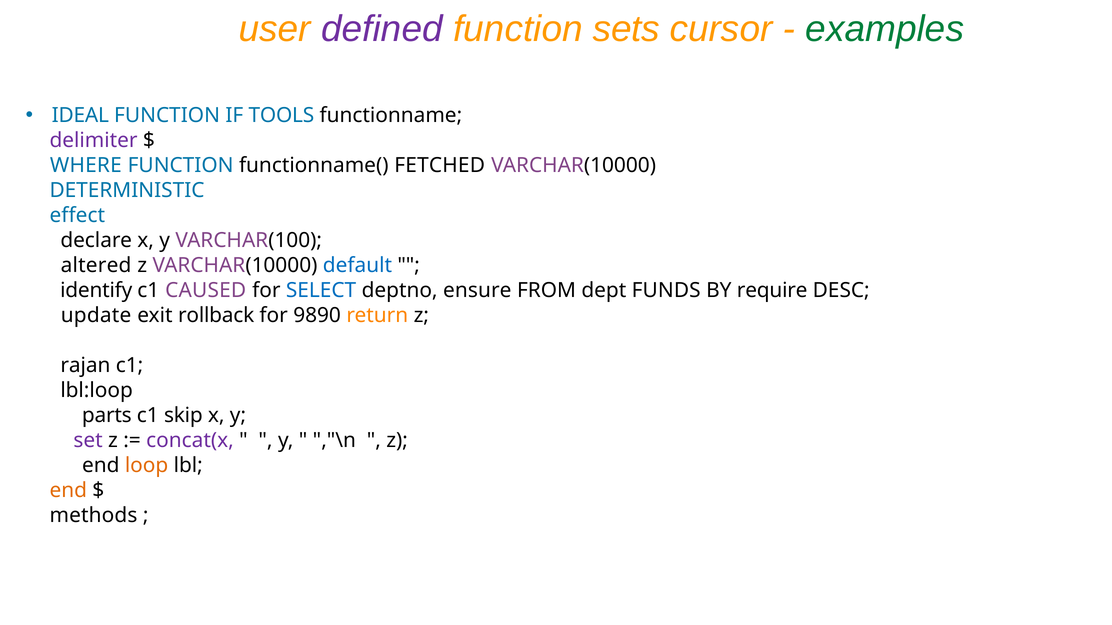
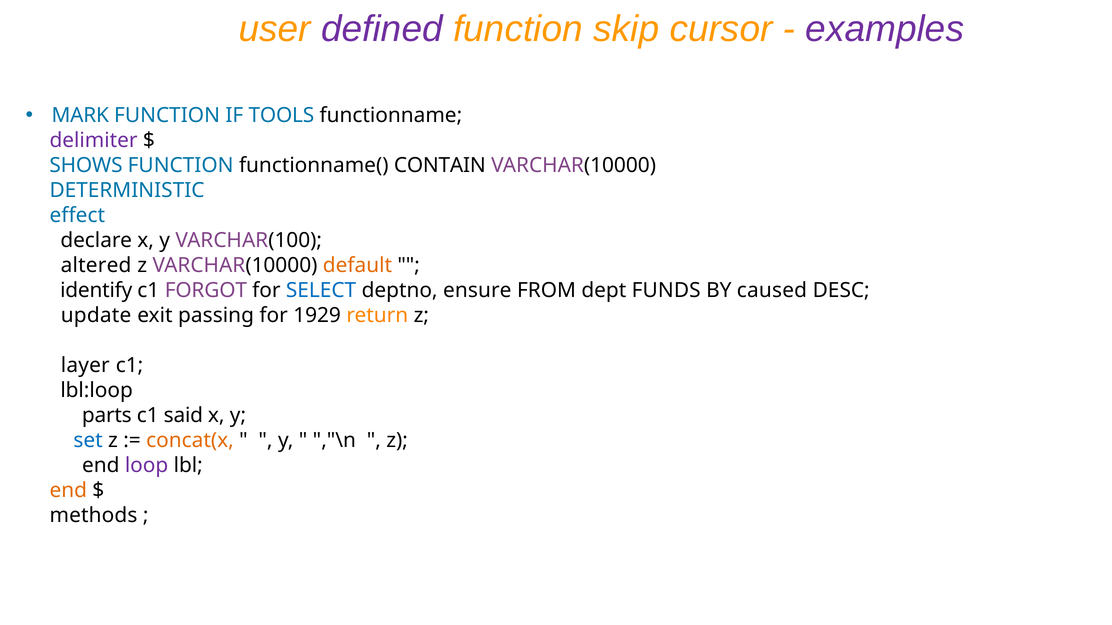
sets: sets -> skip
examples colour: green -> purple
IDEAL: IDEAL -> MARK
WHERE: WHERE -> SHOWS
FETCHED: FETCHED -> CONTAIN
default colour: blue -> orange
CAUSED: CAUSED -> FORGOT
require: require -> caused
rollback: rollback -> passing
9890: 9890 -> 1929
rajan: rajan -> layer
skip: skip -> said
set colour: purple -> blue
concat(x colour: purple -> orange
loop colour: orange -> purple
